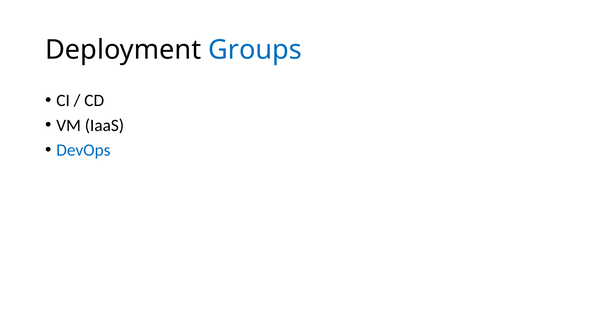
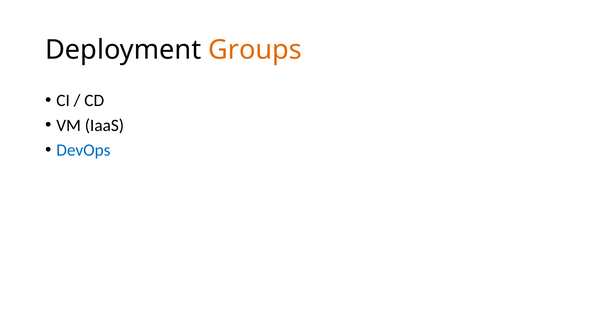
Groups colour: blue -> orange
